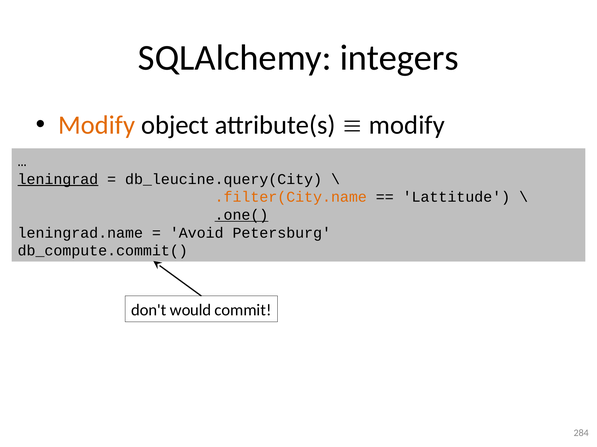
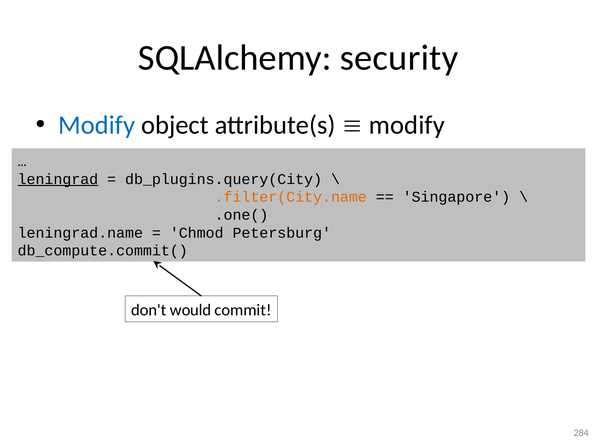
integers: integers -> security
Modify at (97, 125) colour: orange -> blue
db_leucine.query(City: db_leucine.query(City -> db_plugins.query(City
Lattitude: Lattitude -> Singapore
.one( underline: present -> none
Avoid: Avoid -> Chmod
